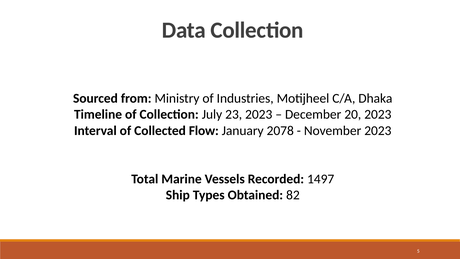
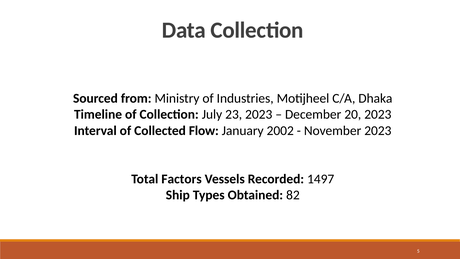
2078: 2078 -> 2002
Marine: Marine -> Factors
